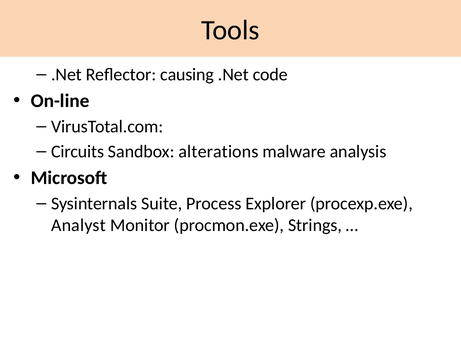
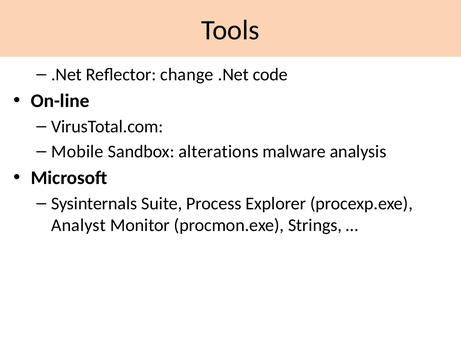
causing: causing -> change
Circuits: Circuits -> Mobile
